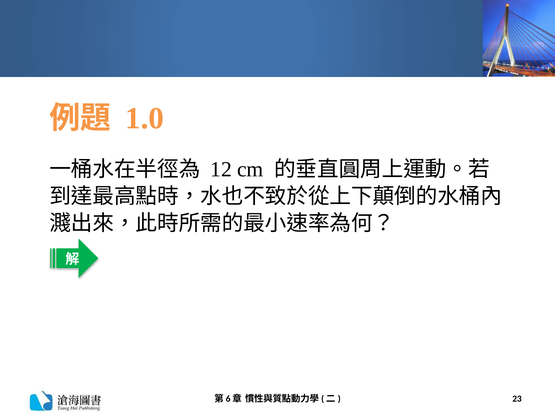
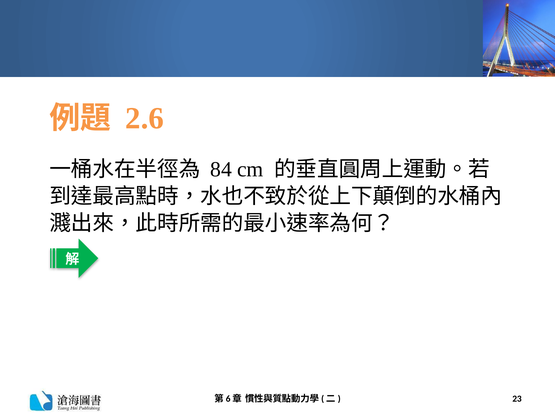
1.0: 1.0 -> 2.6
12: 12 -> 84
